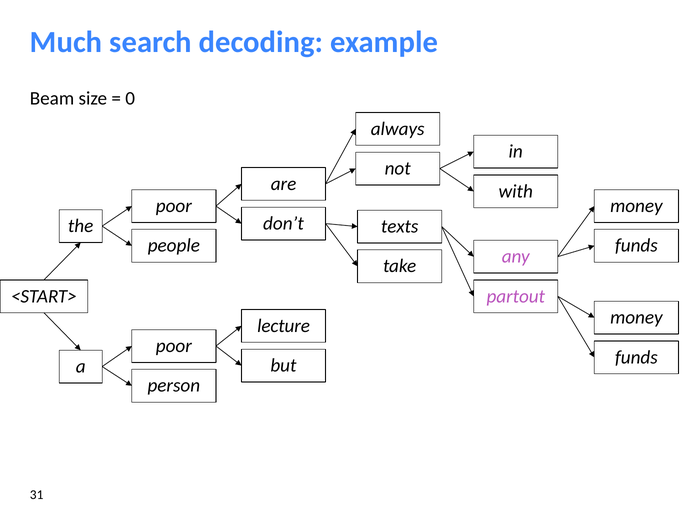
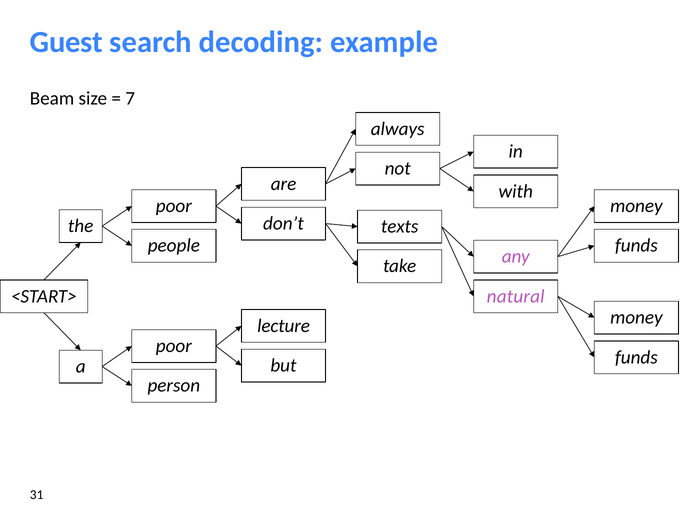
Much: Much -> Guest
0: 0 -> 7
partout: partout -> natural
